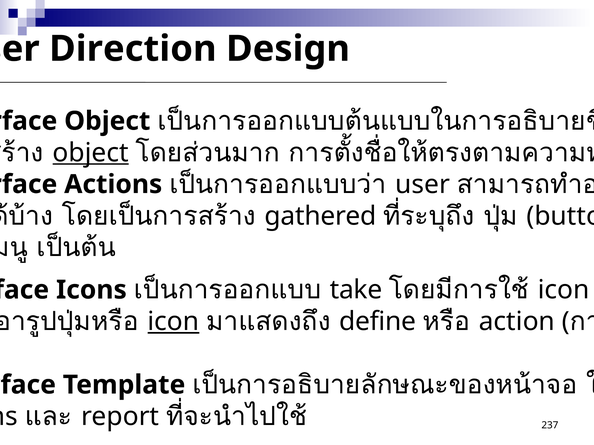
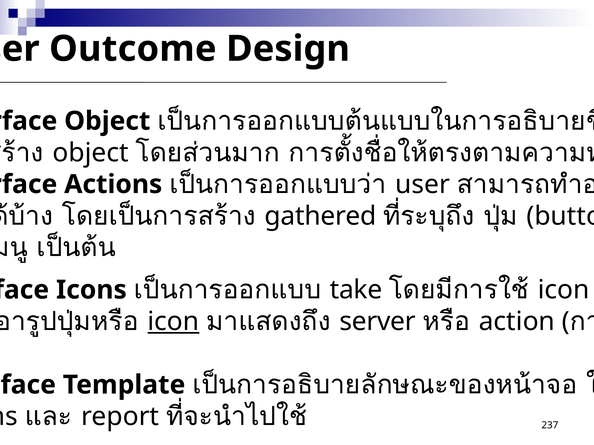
Direction: Direction -> Outcome
object at (91, 153) underline: present -> none
define: define -> server
